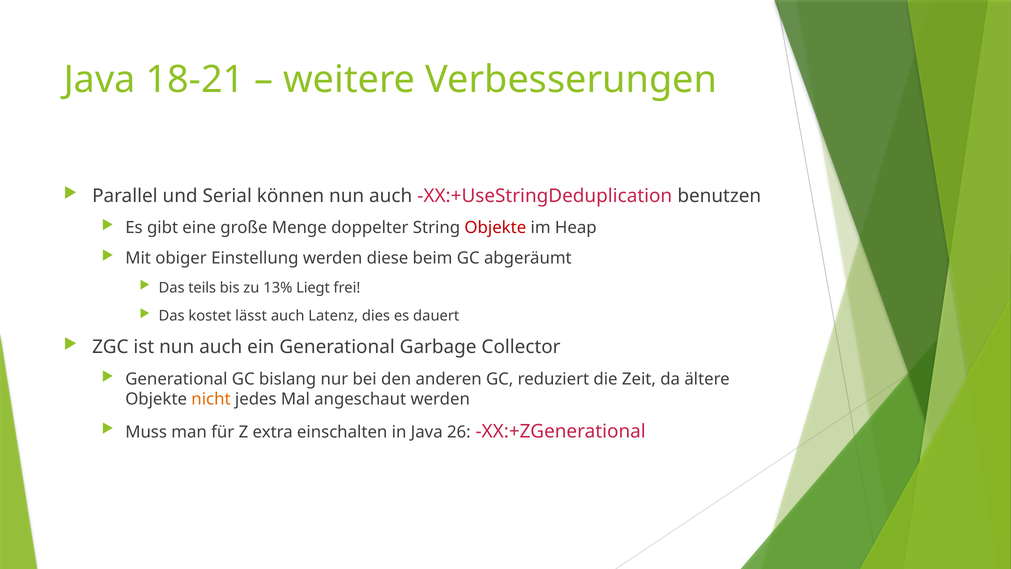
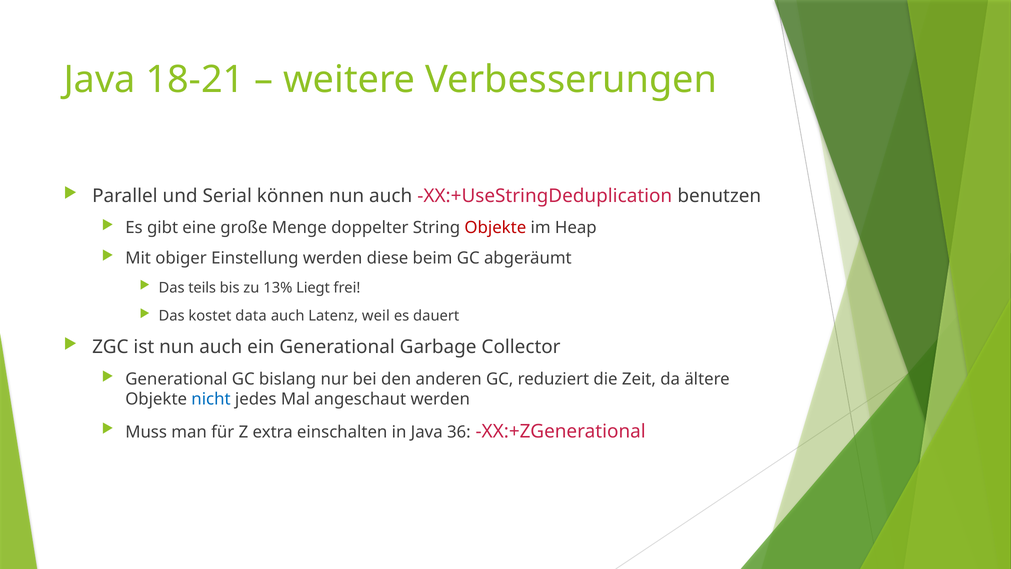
lässt: lässt -> data
dies: dies -> weil
nicht colour: orange -> blue
26: 26 -> 36
